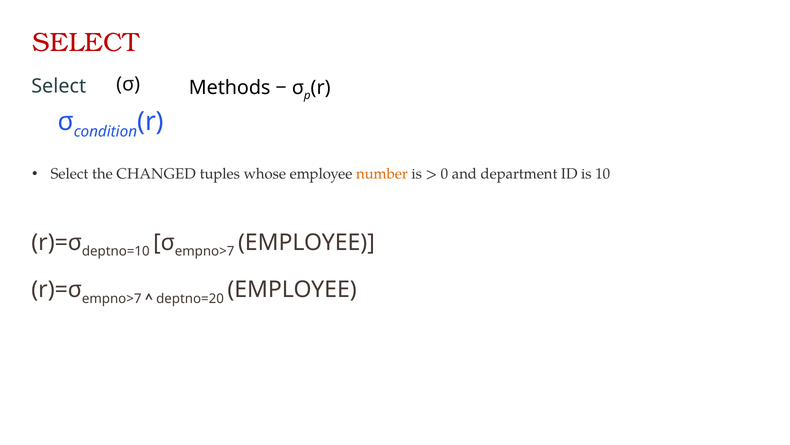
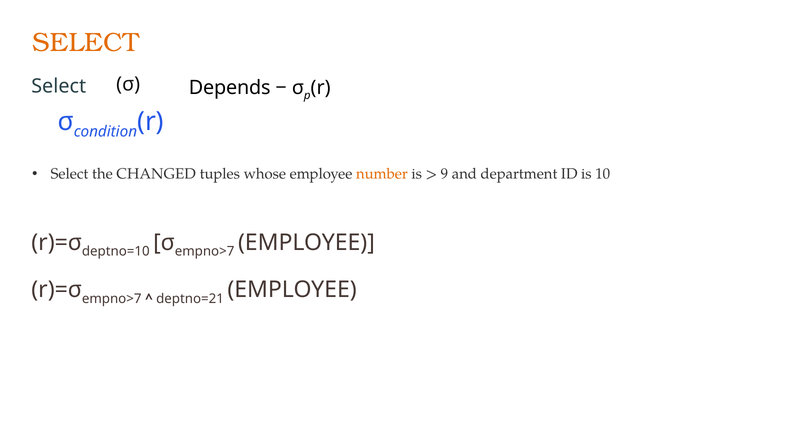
SELECT at (86, 42) colour: red -> orange
Methods: Methods -> Depends
0: 0 -> 9
deptno=20: deptno=20 -> deptno=21
